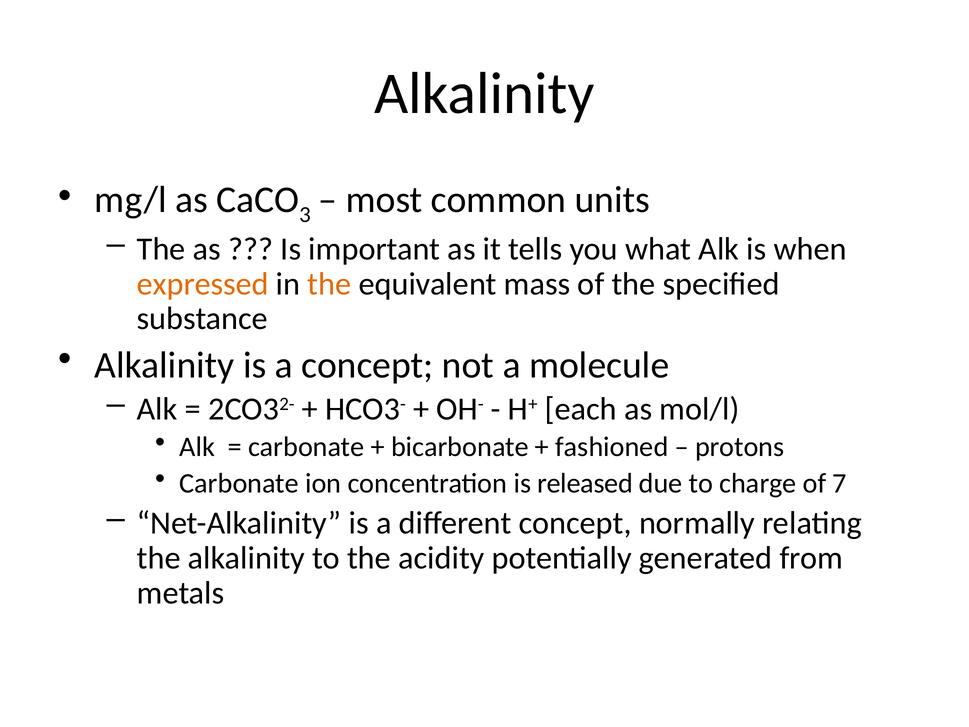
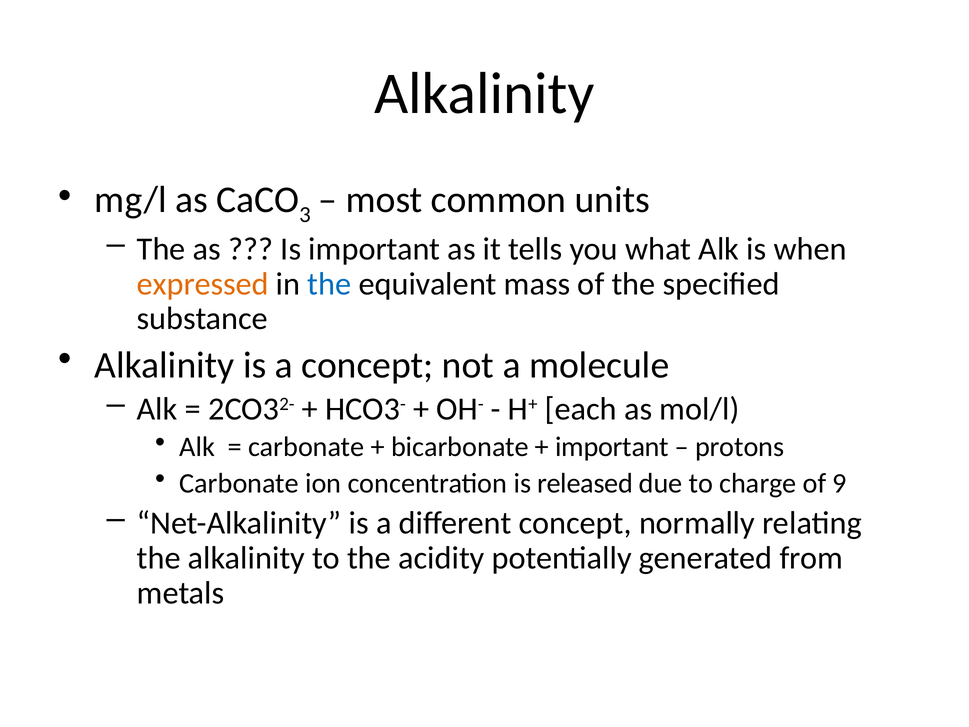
the at (329, 284) colour: orange -> blue
fashioned at (612, 447): fashioned -> important
7: 7 -> 9
